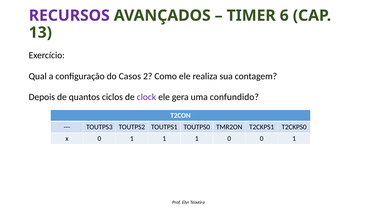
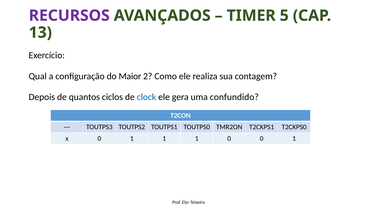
6: 6 -> 5
Casos: Casos -> Maior
clock colour: purple -> blue
